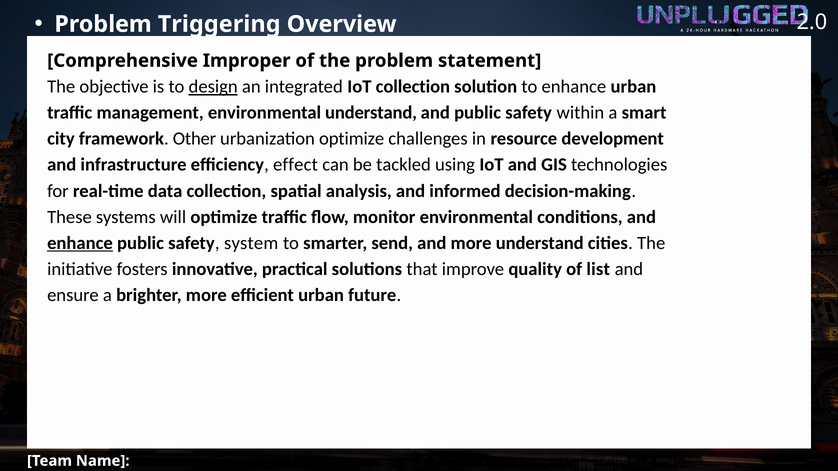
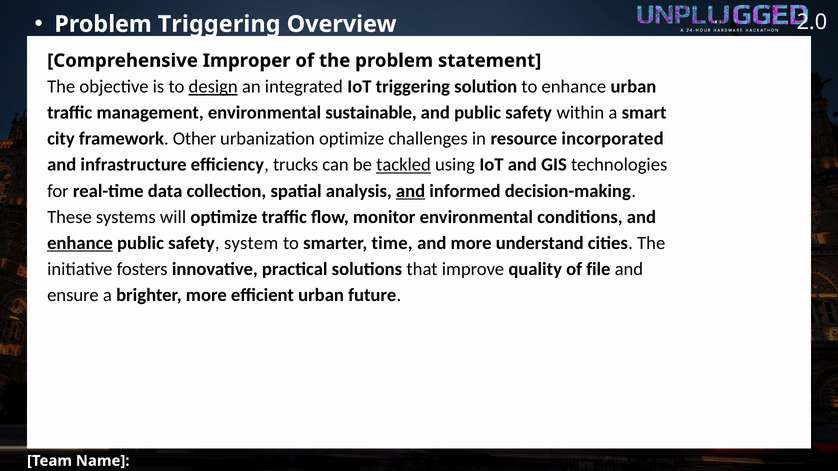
IoT collection: collection -> triggering
environmental understand: understand -> sustainable
development: development -> incorporated
effect: effect -> trucks
tackled underline: none -> present
and at (411, 191) underline: none -> present
send: send -> time
list: list -> file
